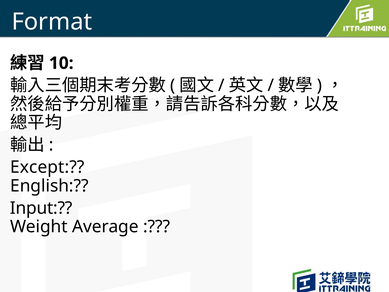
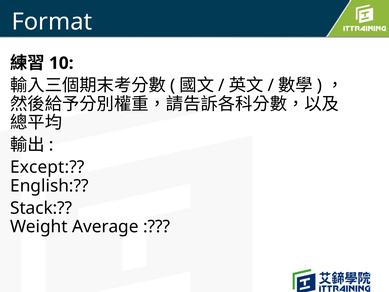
Input: Input -> Stack
